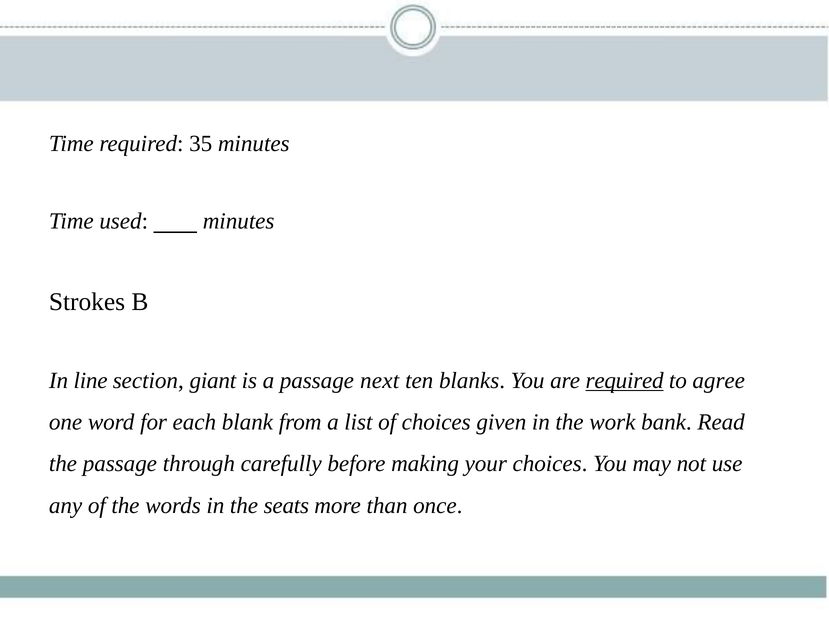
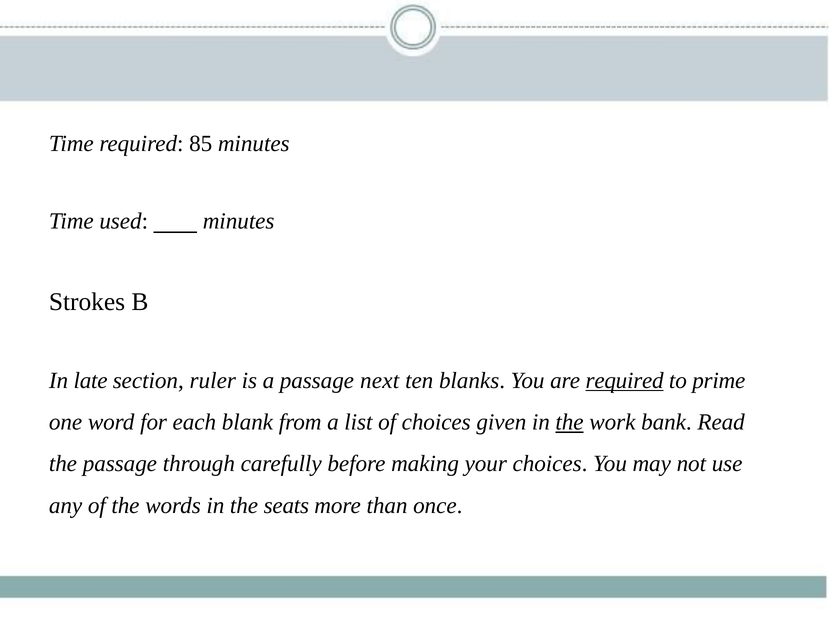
35: 35 -> 85
line: line -> late
giant: giant -> ruler
agree: agree -> prime
the at (570, 422) underline: none -> present
